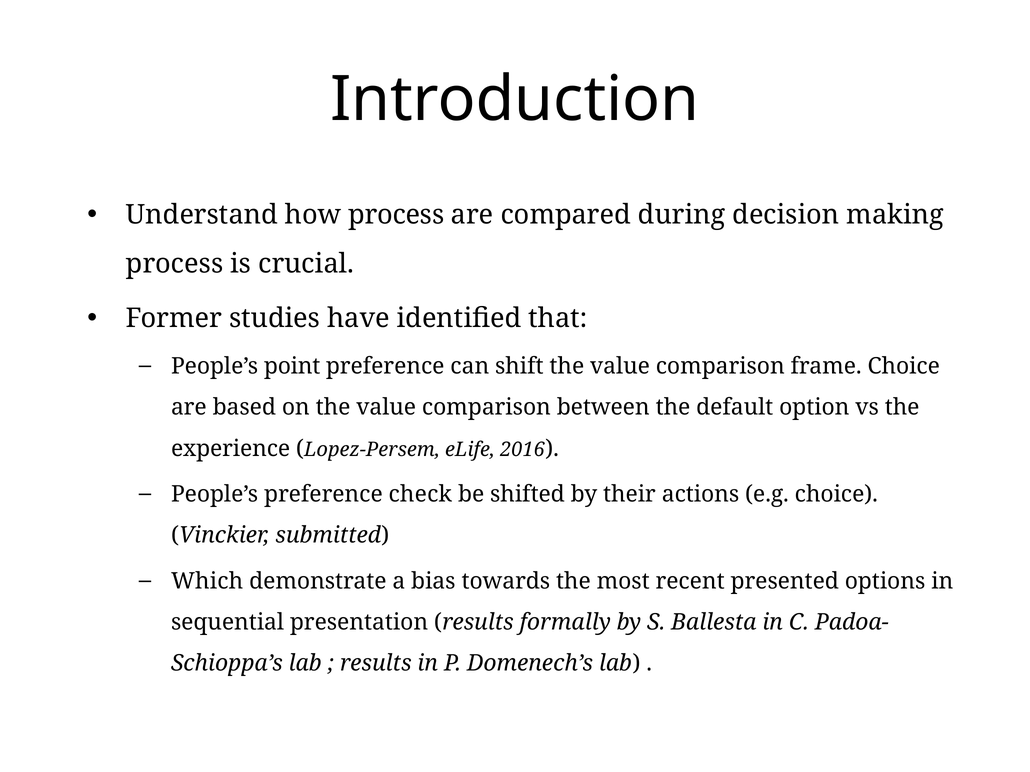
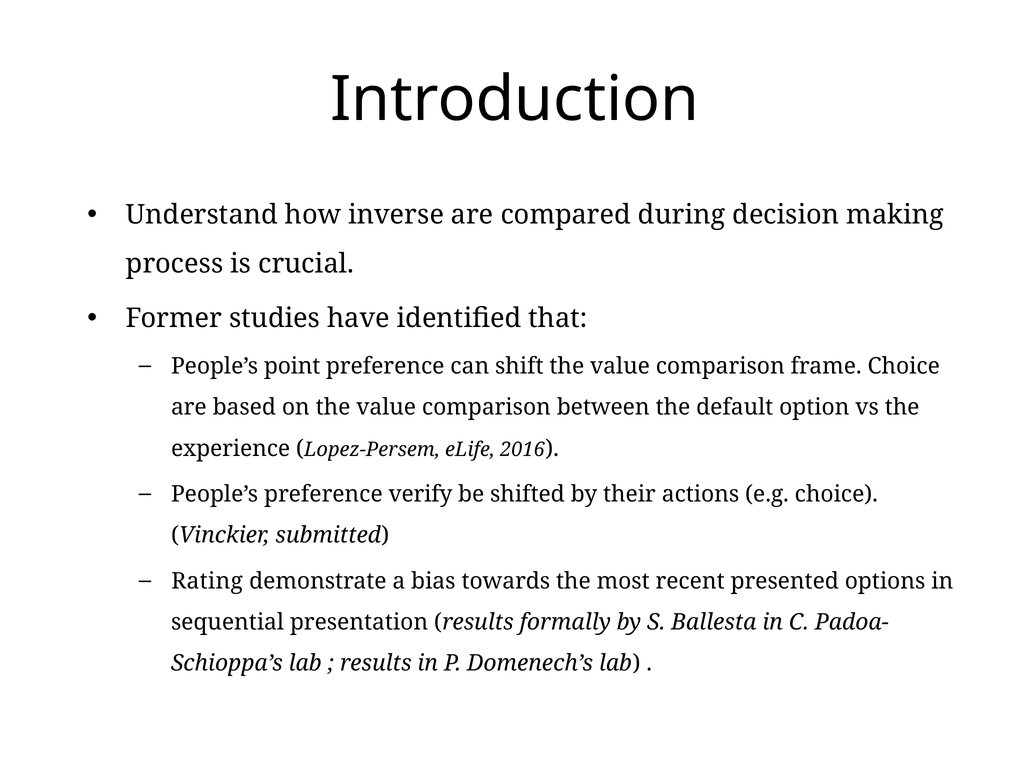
how process: process -> inverse
check: check -> verify
Which: Which -> Rating
